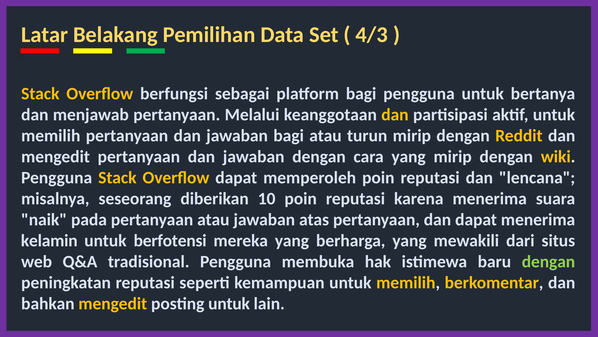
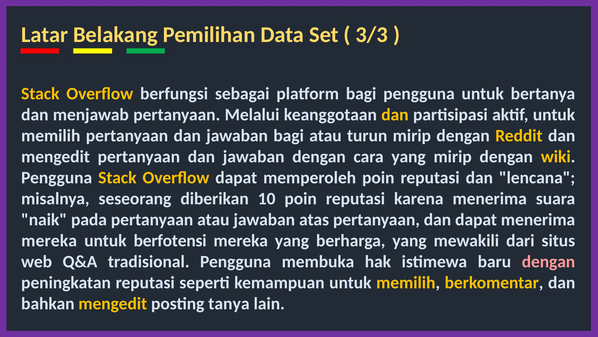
4/3: 4/3 -> 3/3
kelamin at (49, 240): kelamin -> mereka
dengan at (548, 261) colour: light green -> pink
posting untuk: untuk -> tanya
